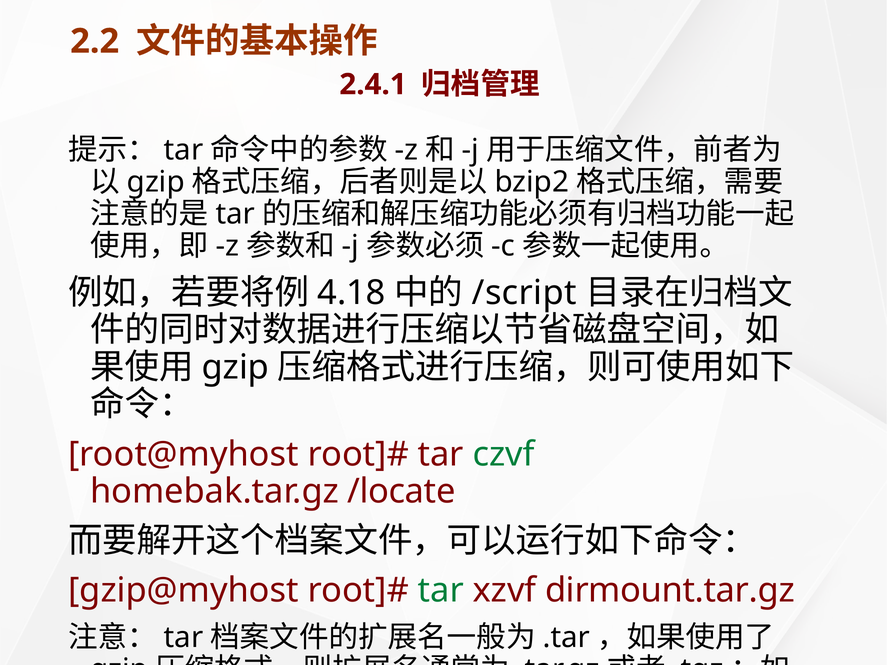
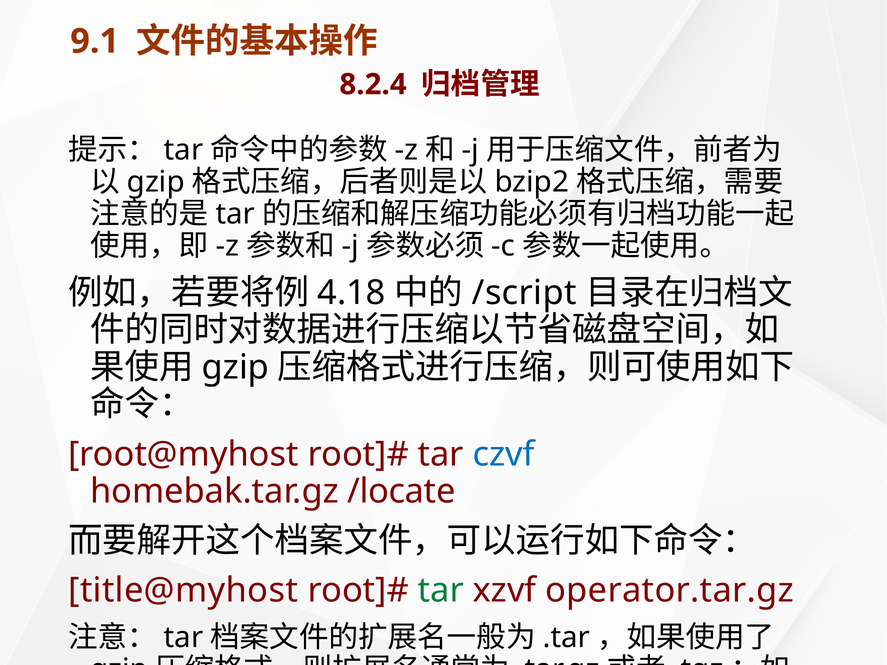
2.2: 2.2 -> 9.1
2.4.1: 2.4.1 -> 8.2.4
czvf colour: green -> blue
gzip@myhost: gzip@myhost -> title@myhost
dirmount.tar.gz: dirmount.tar.gz -> operator.tar.gz
